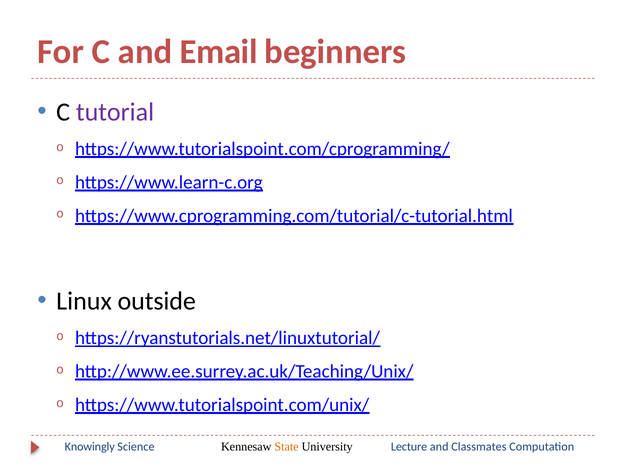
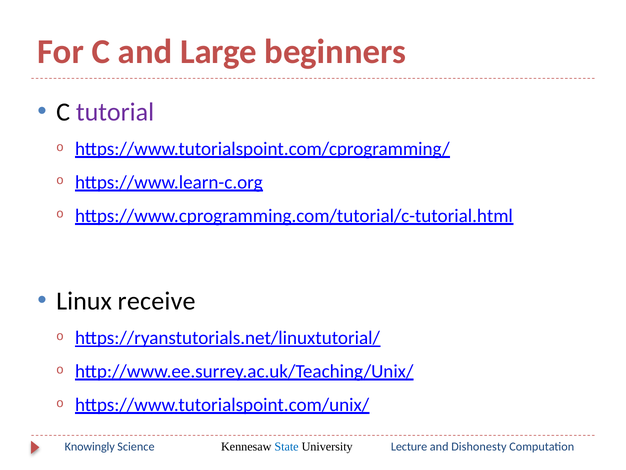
Email: Email -> Large
outside: outside -> receive
State colour: orange -> blue
Classmates: Classmates -> Dishonesty
